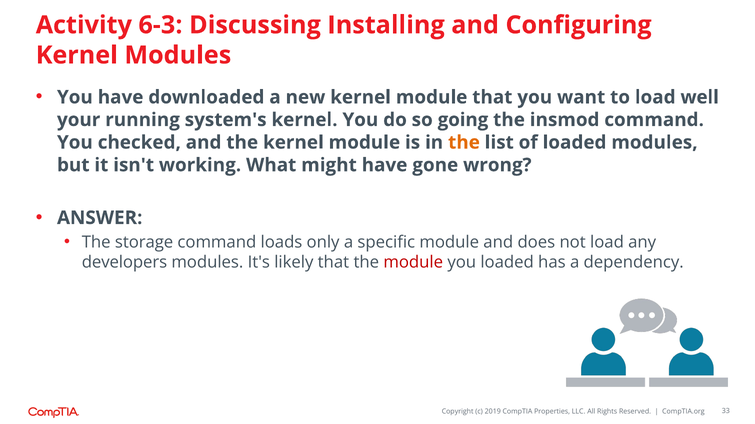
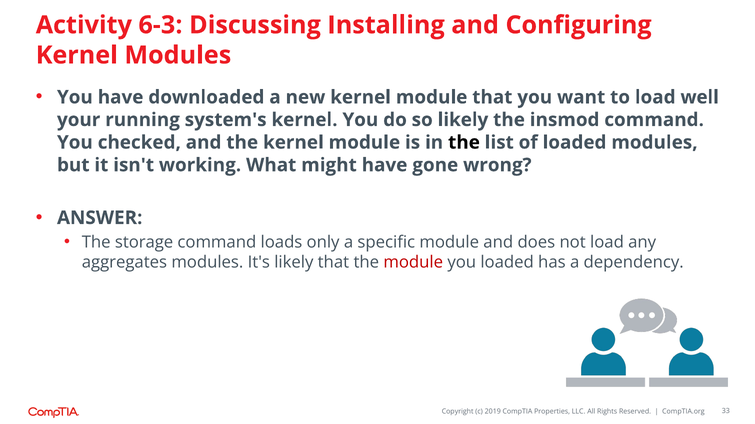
so going: going -> likely
the at (464, 143) colour: orange -> black
developers: developers -> aggregates
